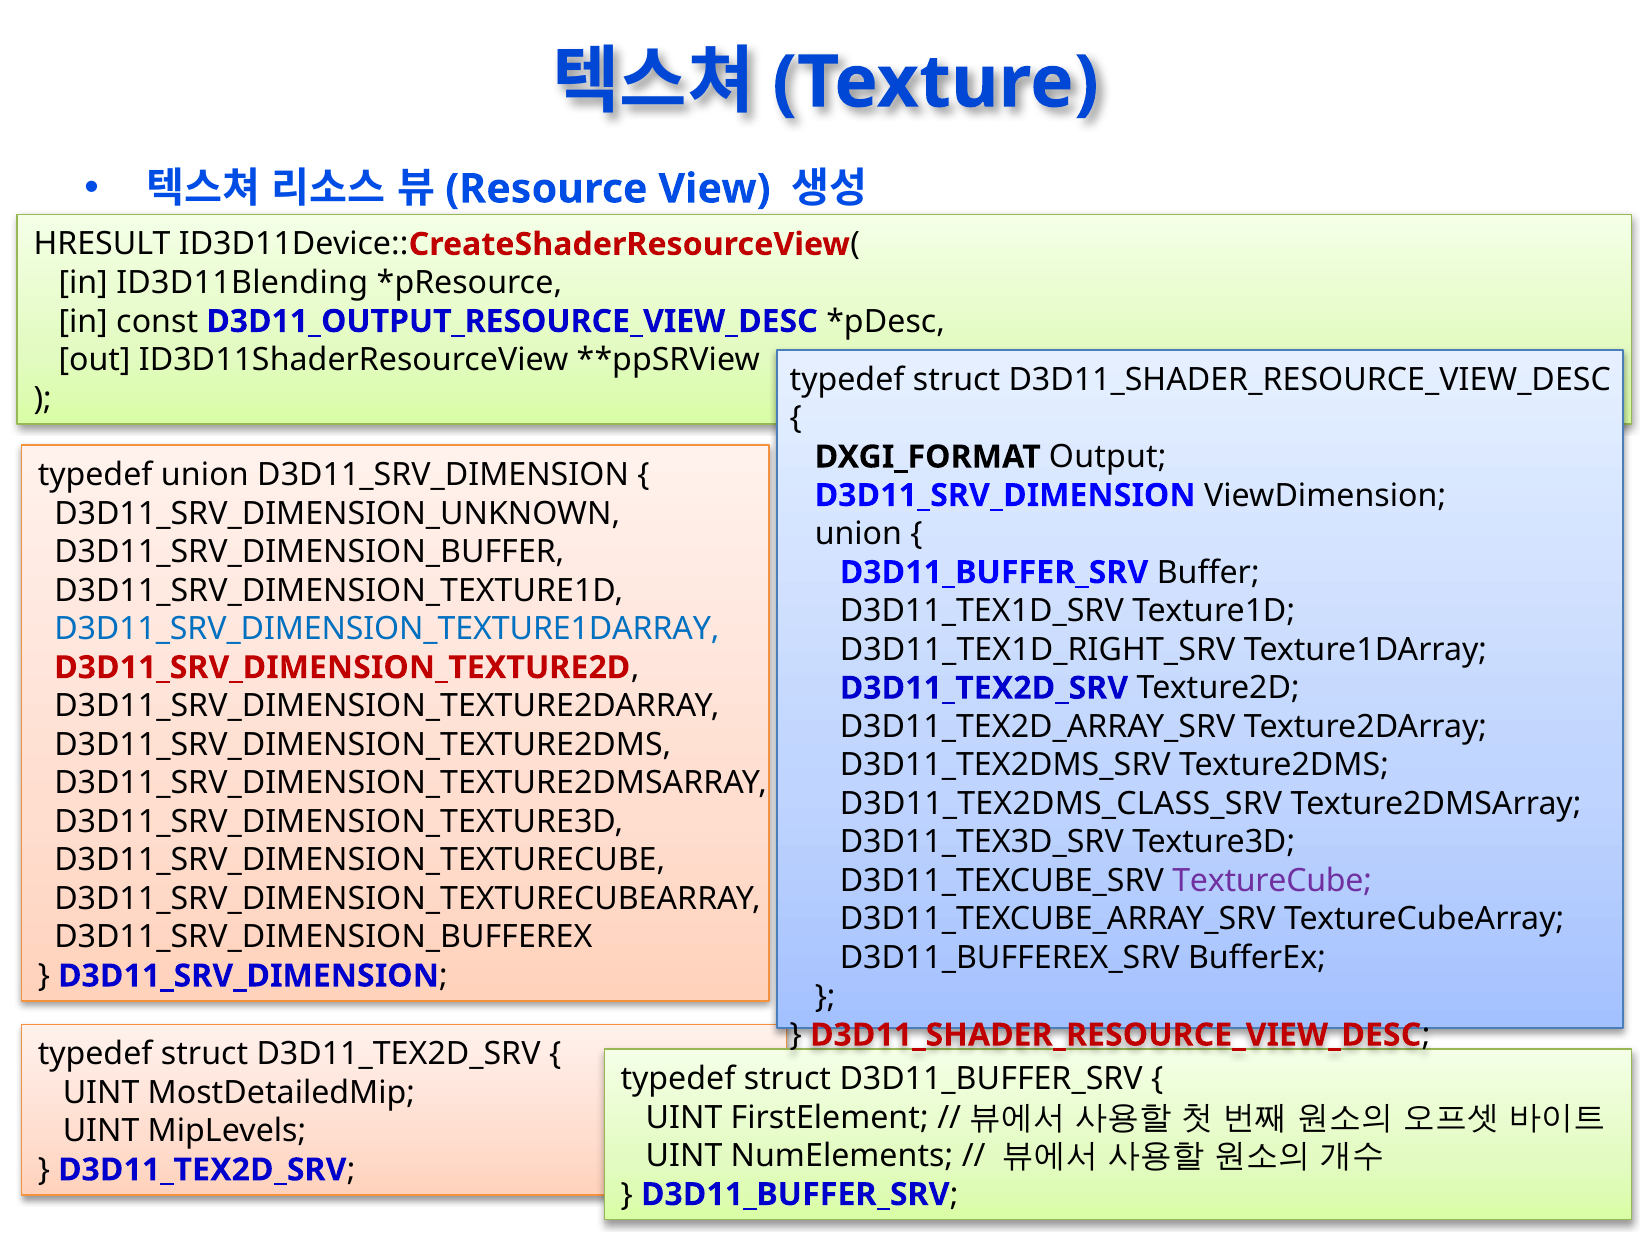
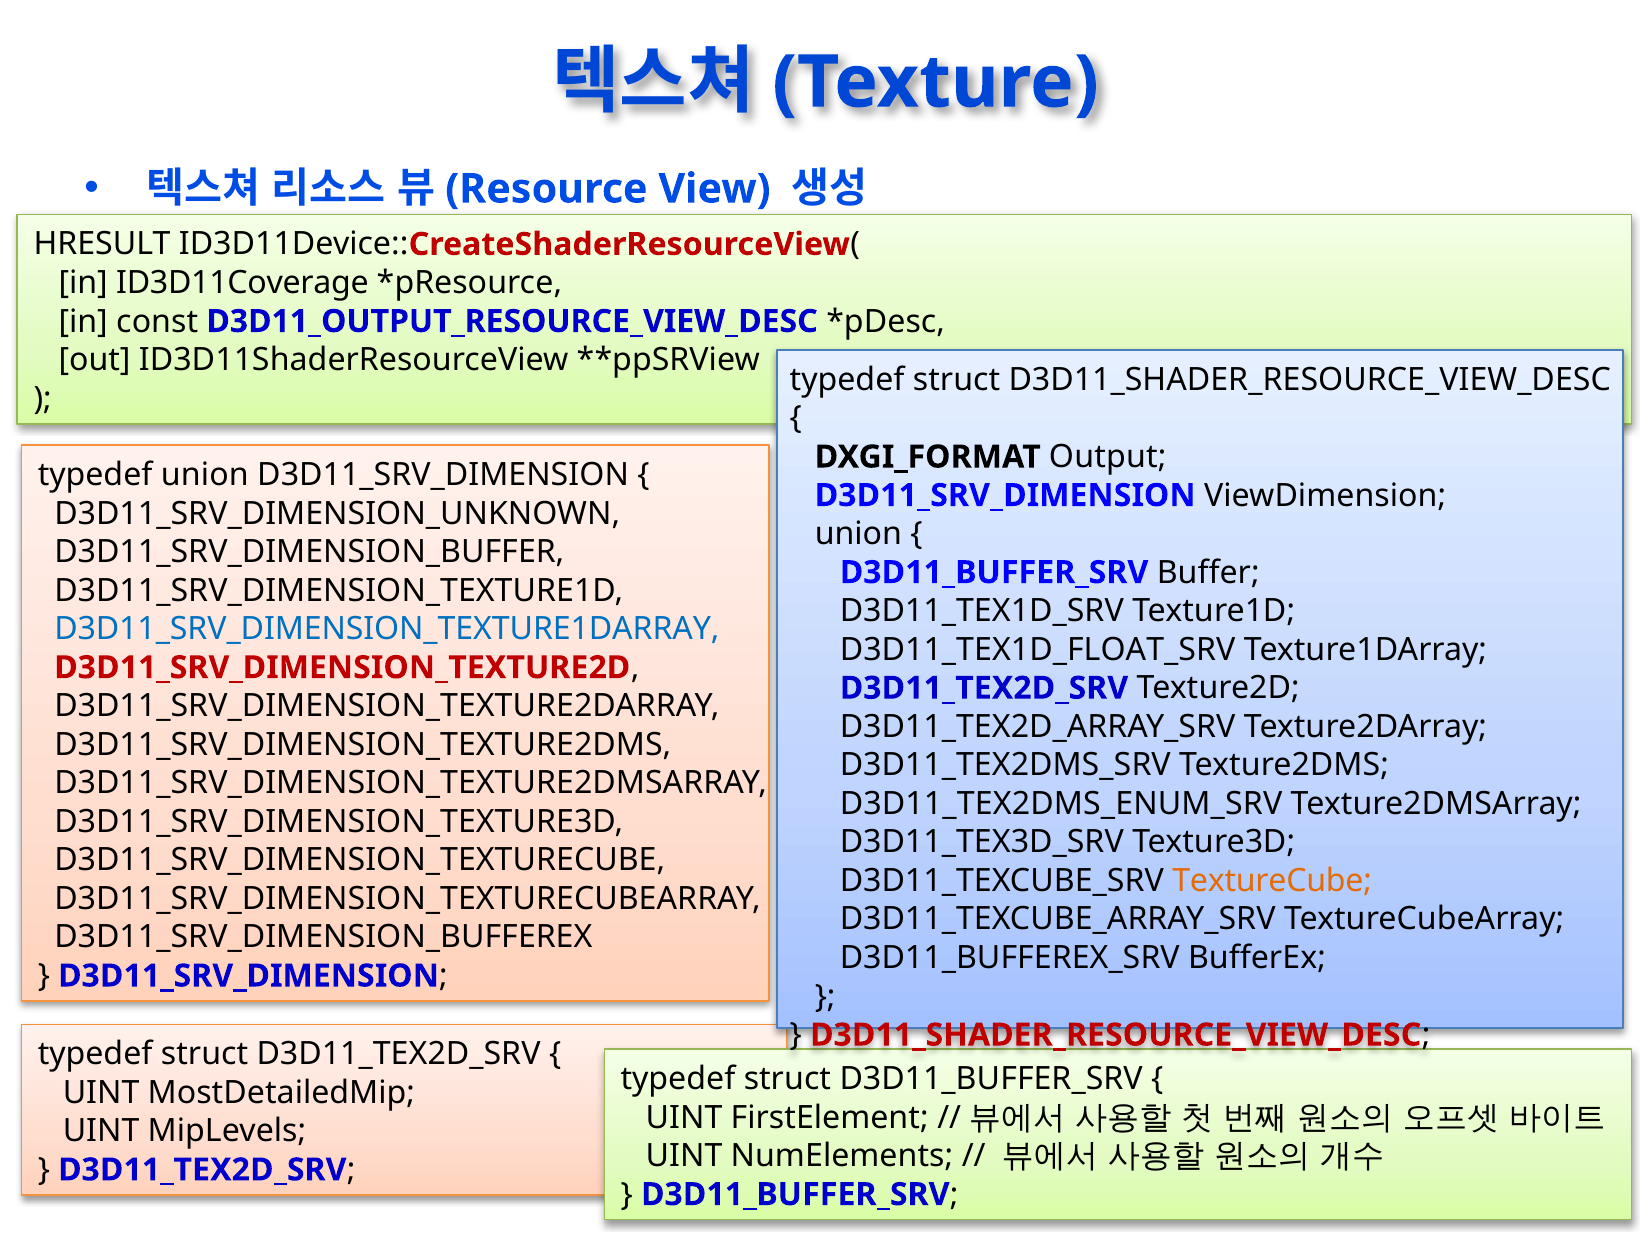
ID3D11Blending: ID3D11Blending -> ID3D11Coverage
D3D11_TEX1D_RIGHT_SRV: D3D11_TEX1D_RIGHT_SRV -> D3D11_TEX1D_FLOAT_SRV
D3D11_TEX2DMS_CLASS_SRV: D3D11_TEX2DMS_CLASS_SRV -> D3D11_TEX2DMS_ENUM_SRV
TextureCube colour: purple -> orange
